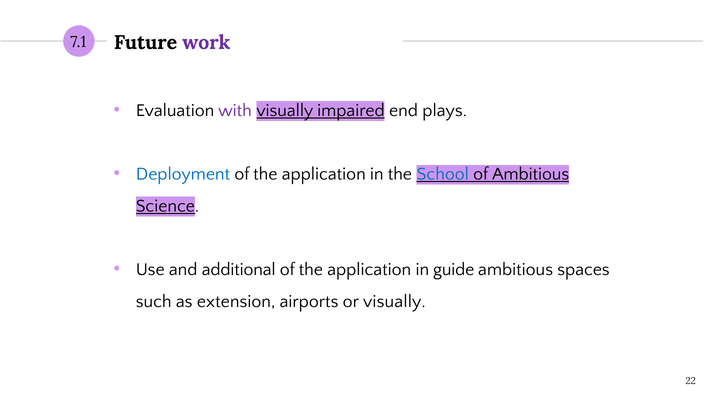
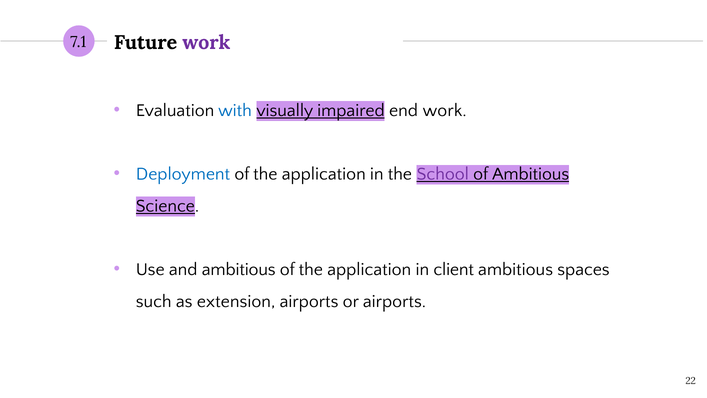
with colour: purple -> blue
end plays: plays -> work
School colour: blue -> purple
and additional: additional -> ambitious
guide: guide -> client
or visually: visually -> airports
